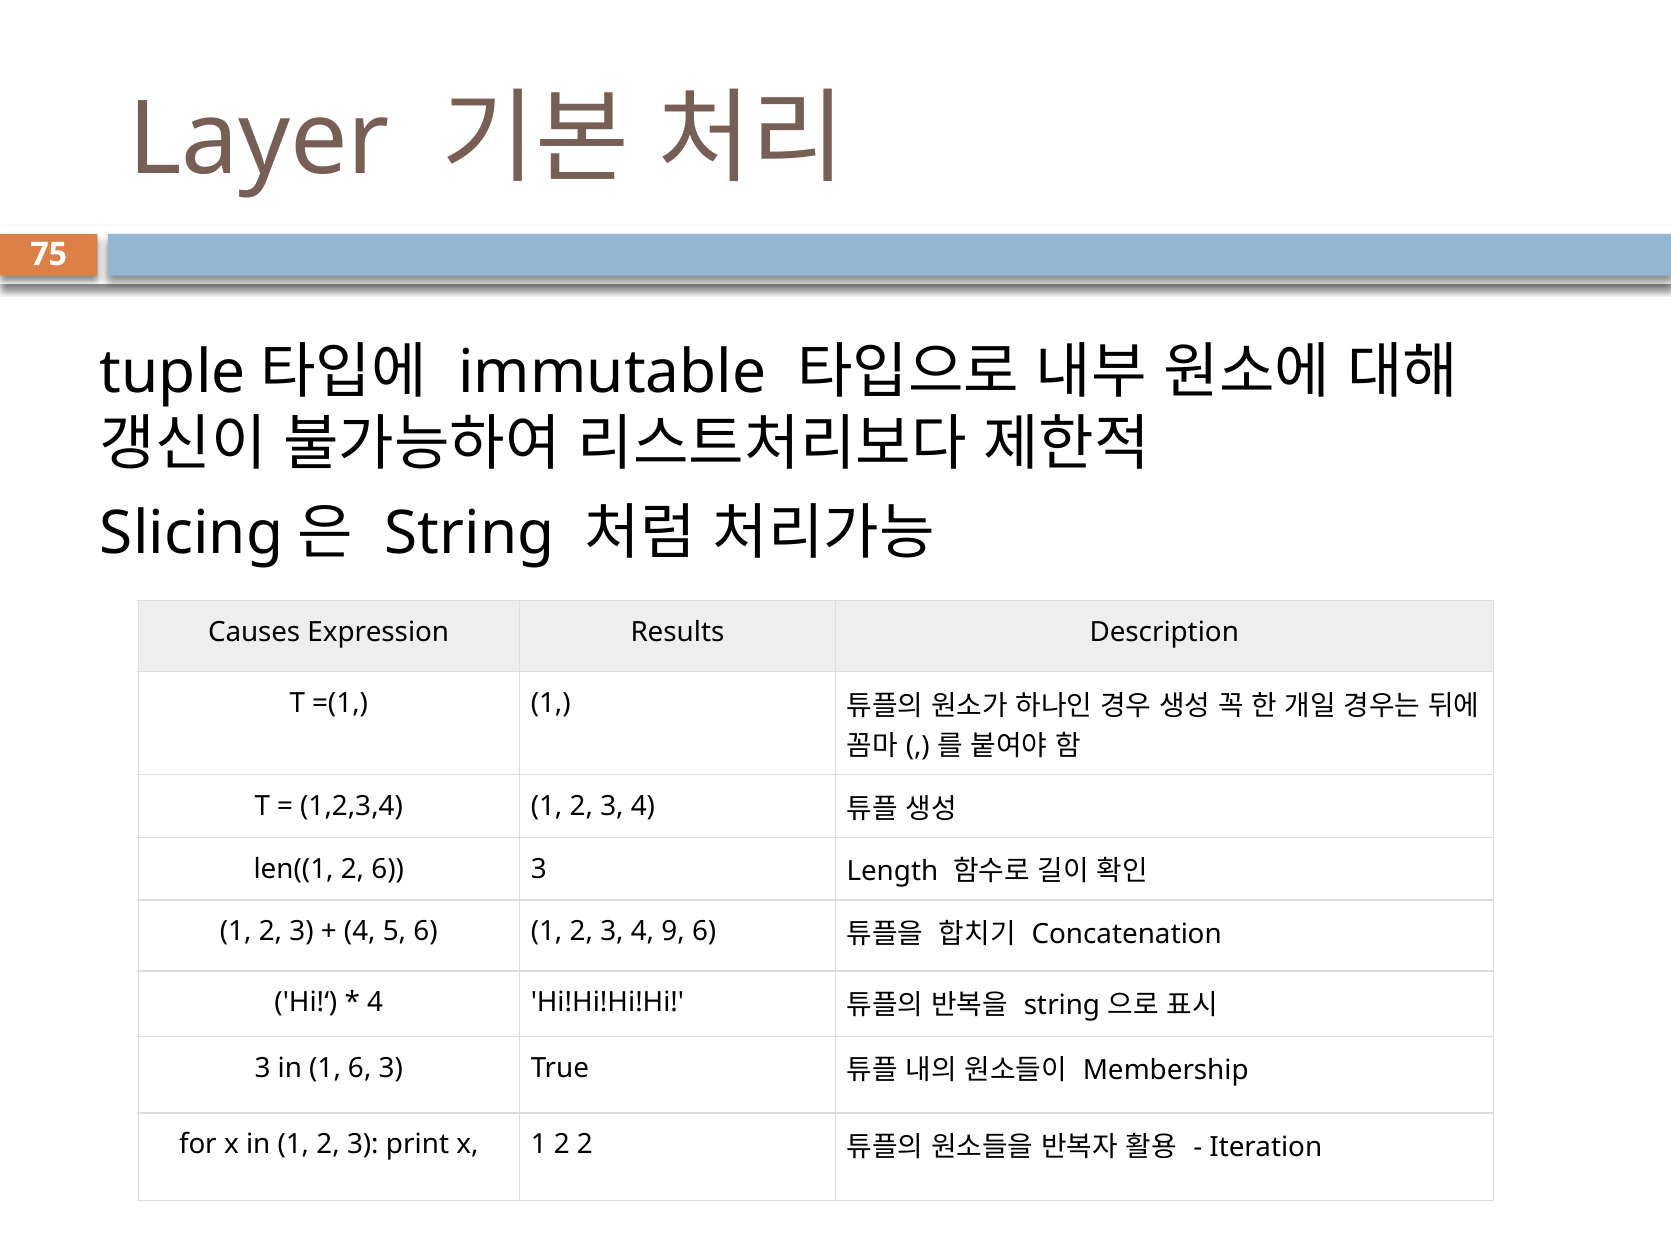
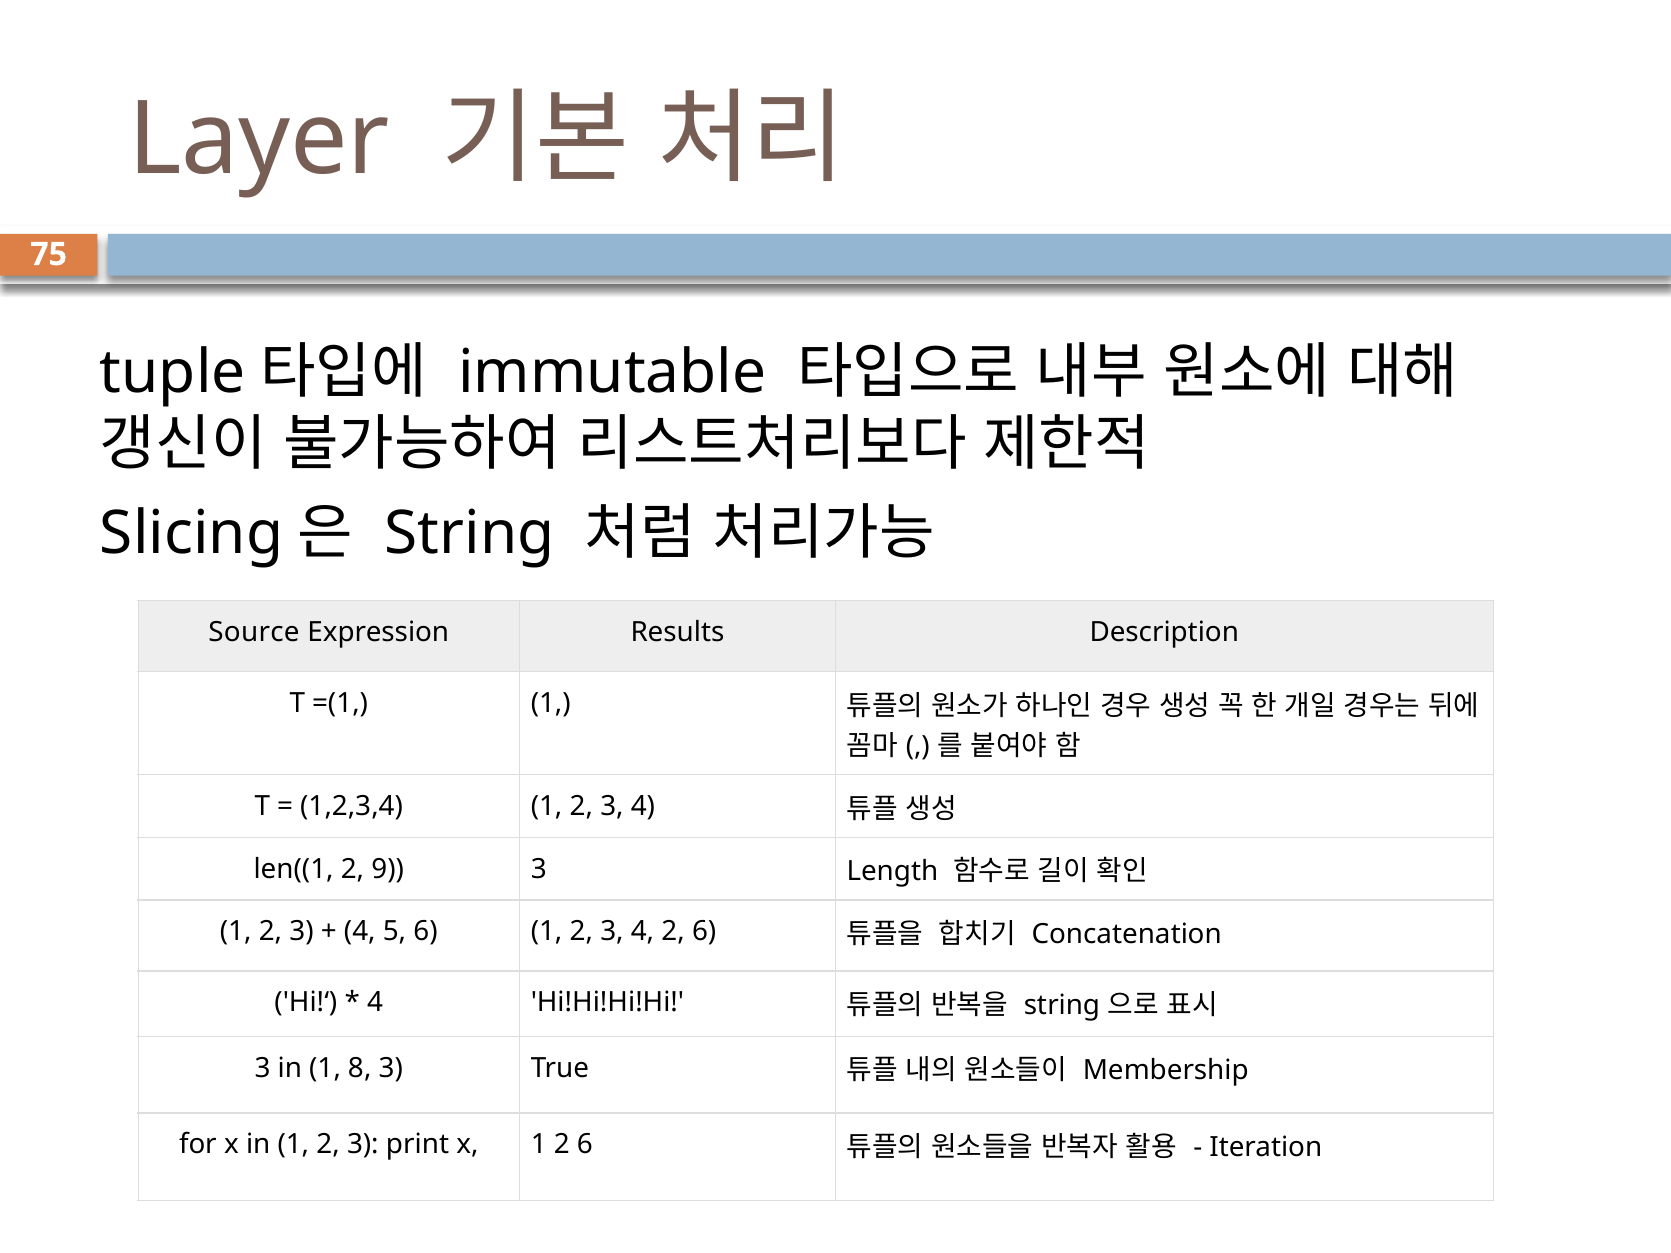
Causes: Causes -> Source
2 6: 6 -> 9
4 9: 9 -> 2
1 6: 6 -> 8
1 2 2: 2 -> 6
